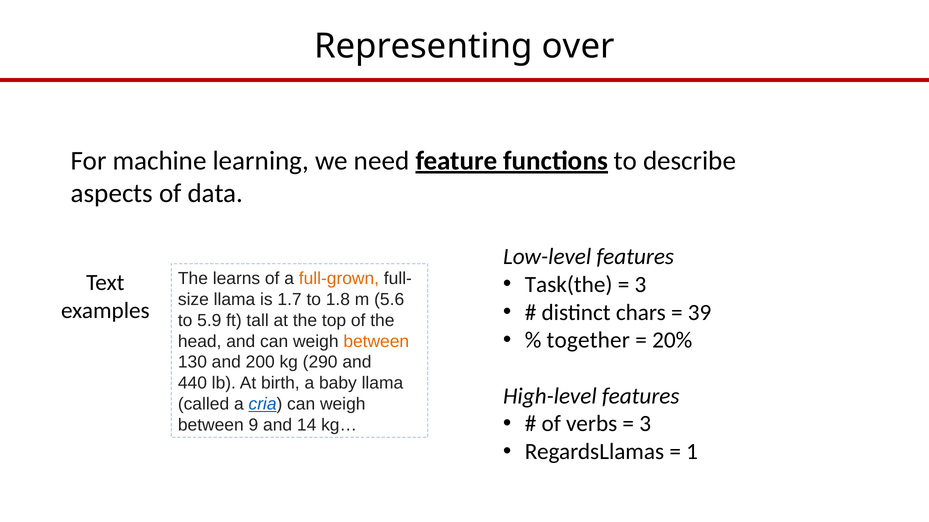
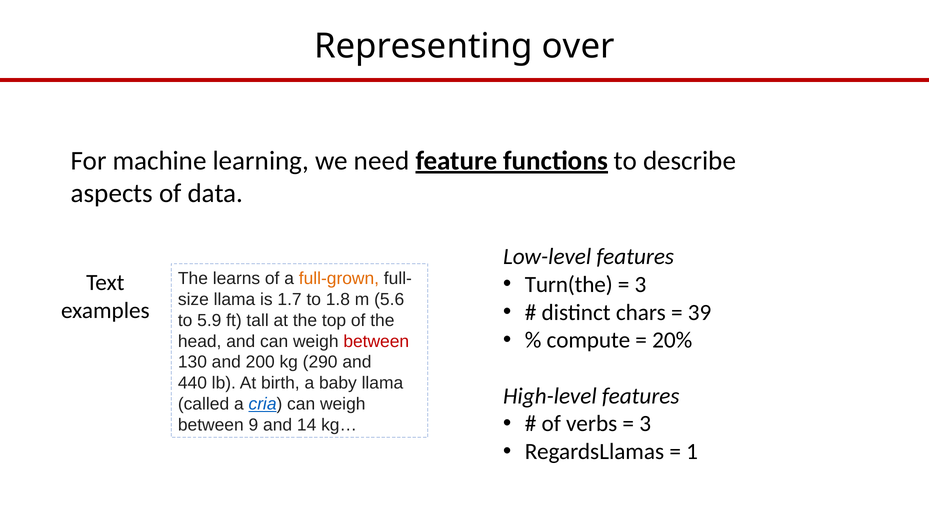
Task(the: Task(the -> Turn(the
together: together -> compute
between at (376, 342) colour: orange -> red
